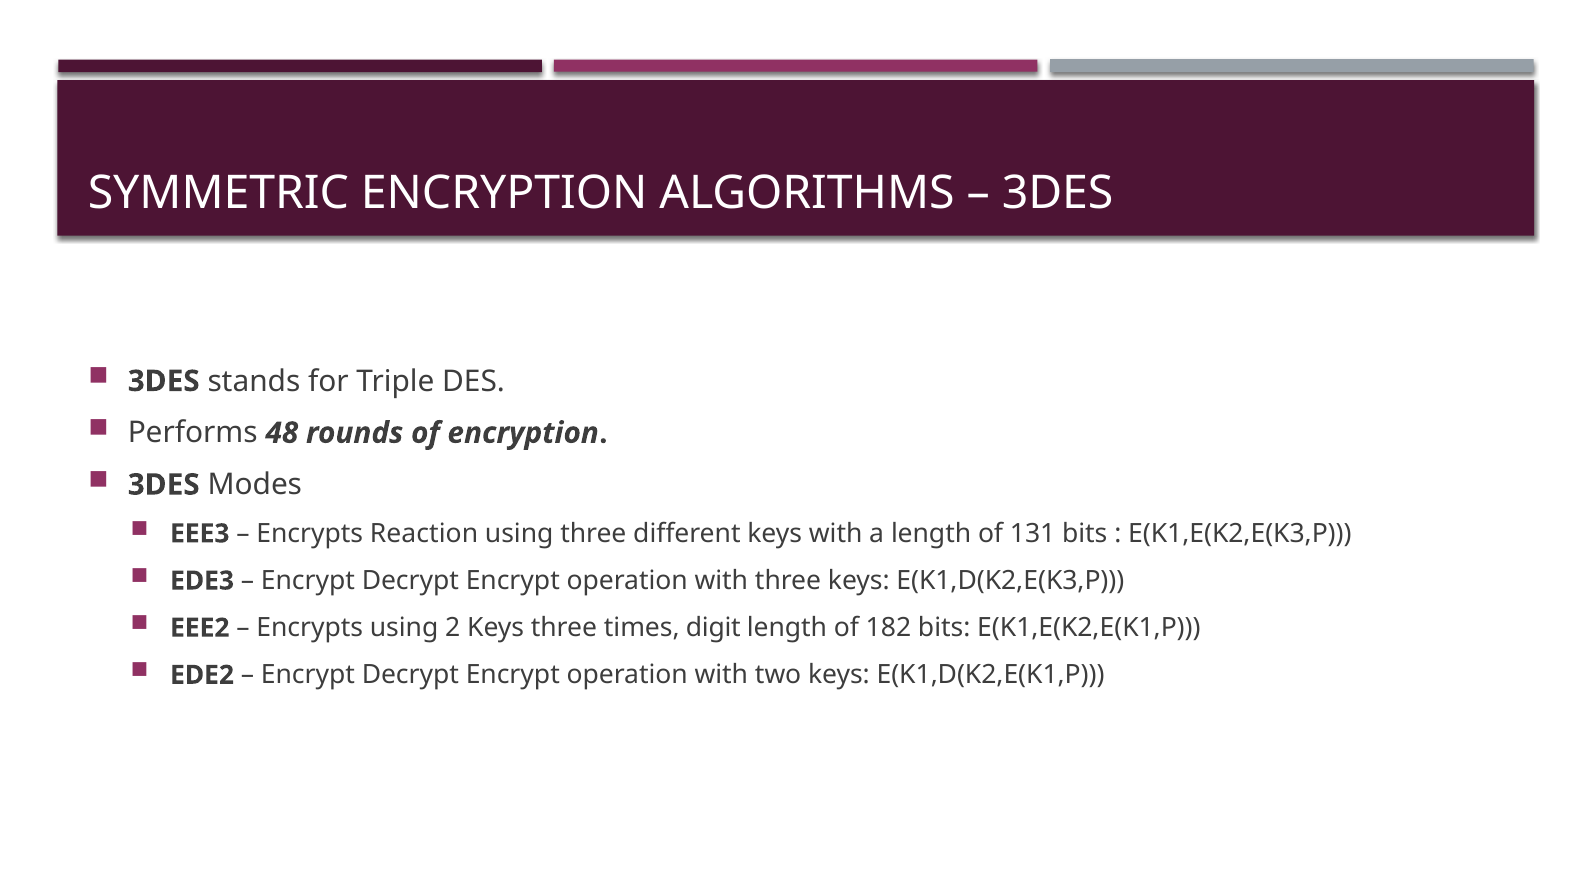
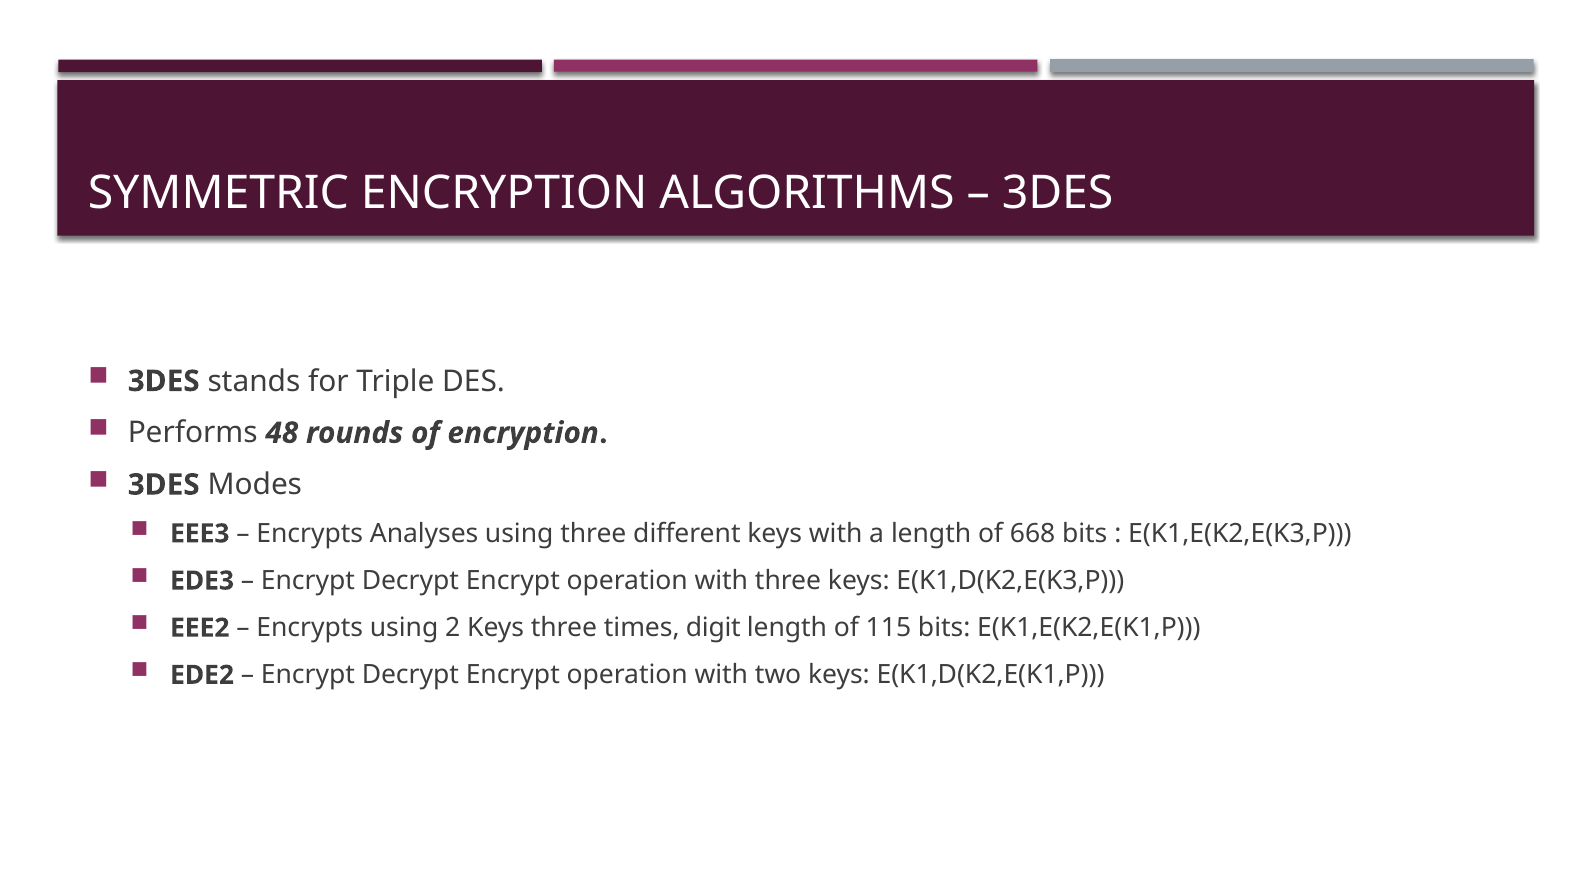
Reaction: Reaction -> Analyses
131: 131 -> 668
182: 182 -> 115
